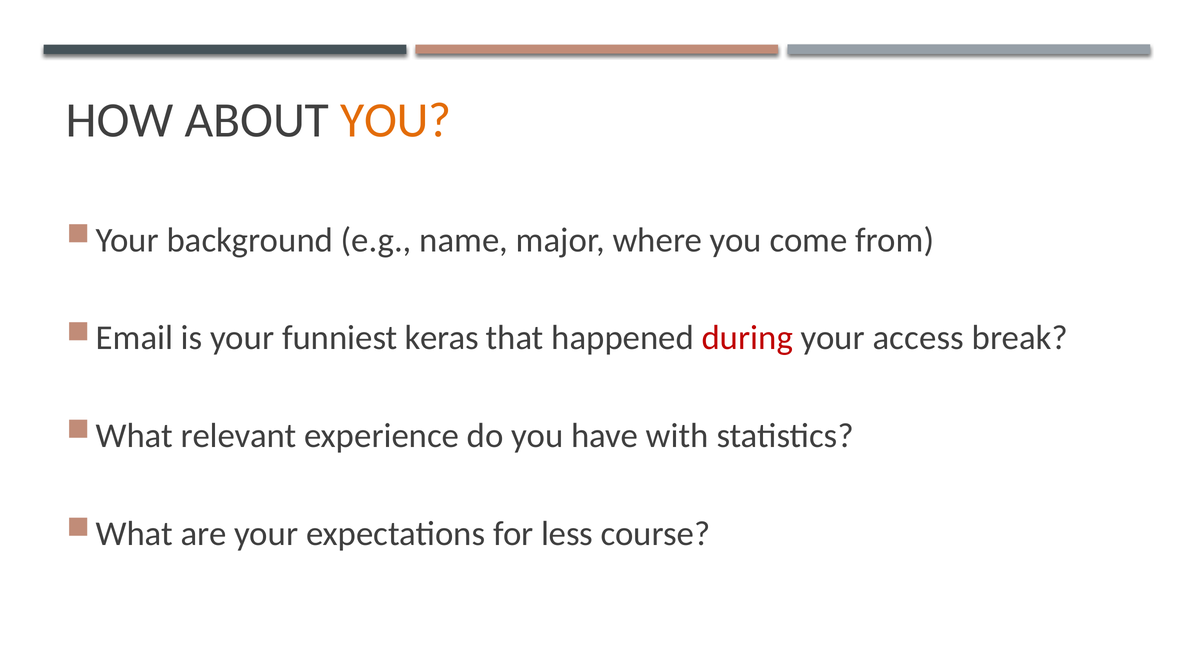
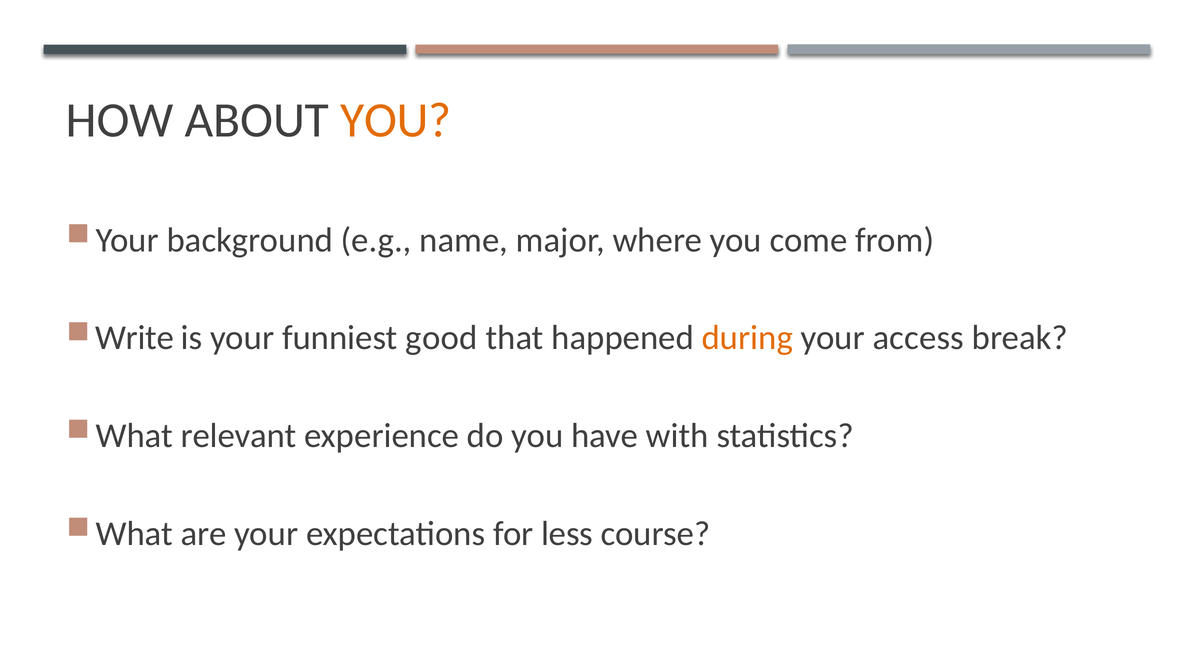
Email: Email -> Write
keras: keras -> good
during colour: red -> orange
